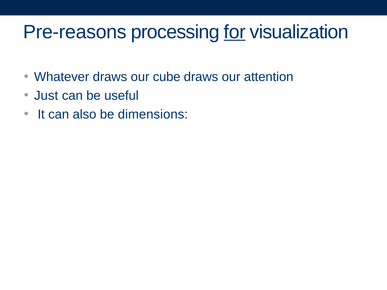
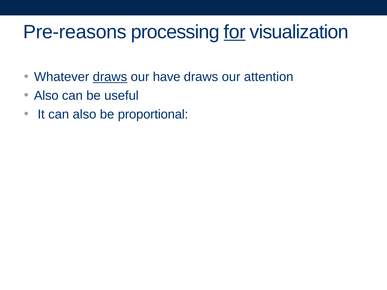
draws at (110, 77) underline: none -> present
cube: cube -> have
Just at (46, 96): Just -> Also
dimensions: dimensions -> proportional
